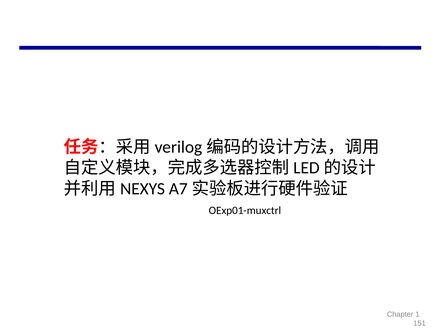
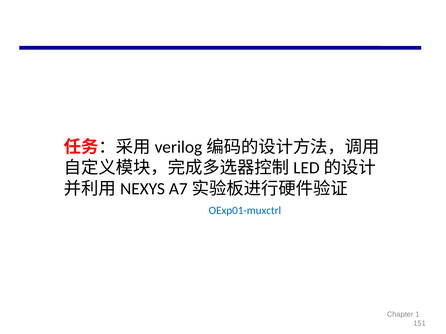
OExp01-muxctrl colour: black -> blue
